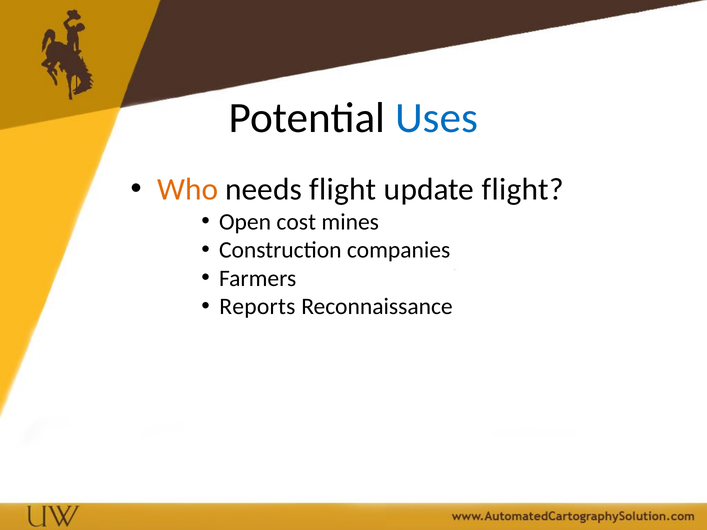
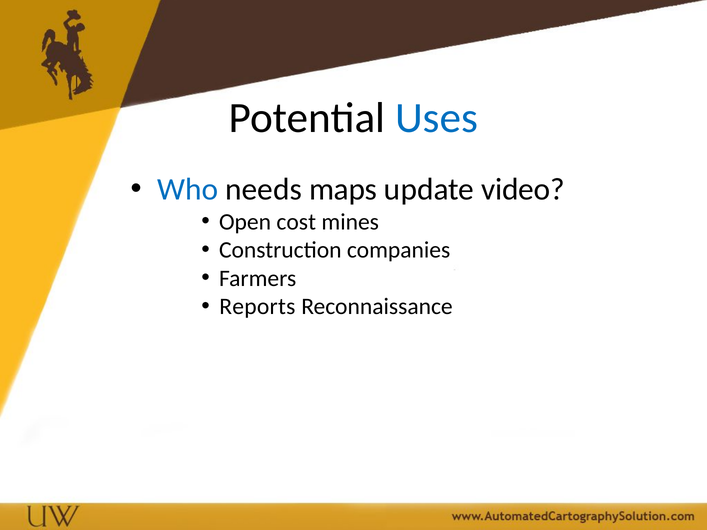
Who colour: orange -> blue
needs flight: flight -> maps
update flight: flight -> video
